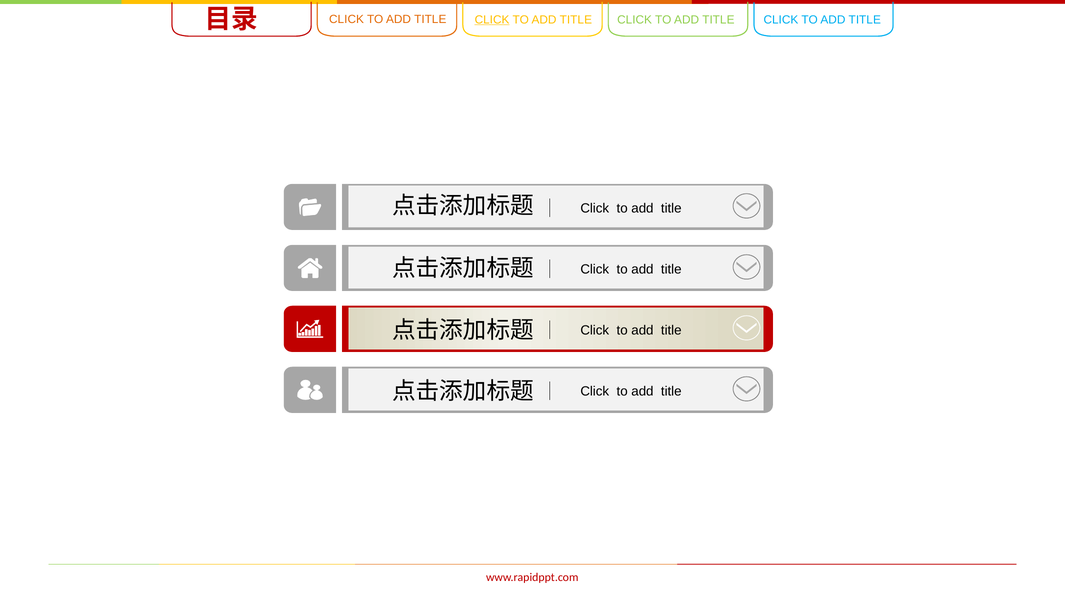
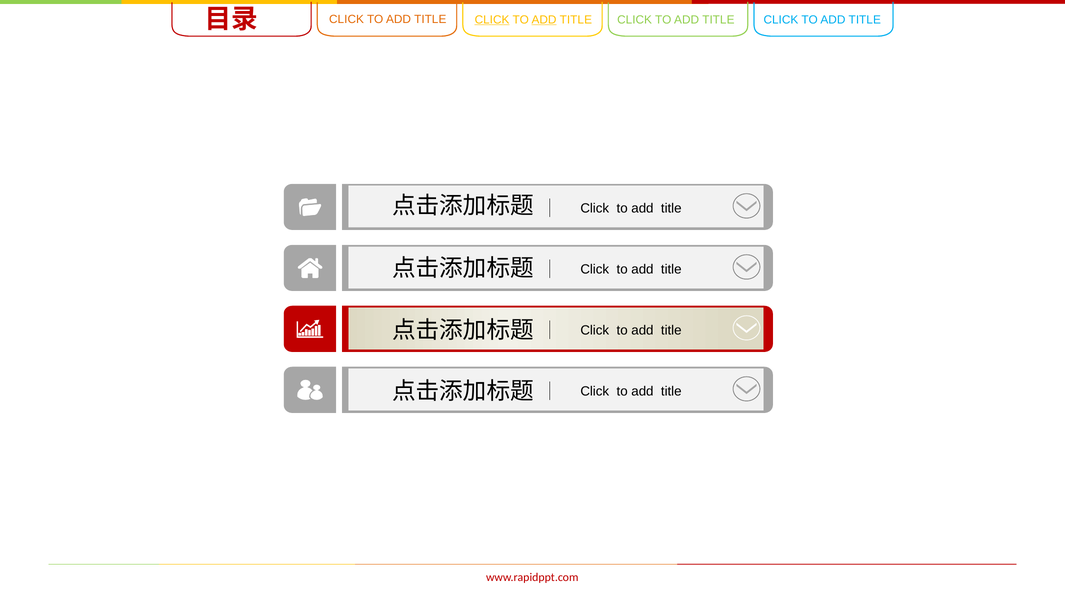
ADD at (544, 20) underline: none -> present
